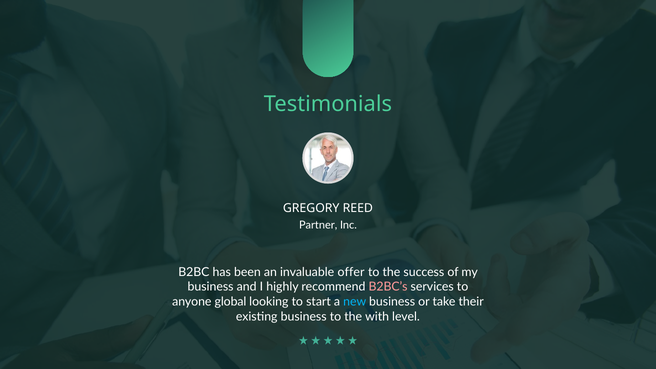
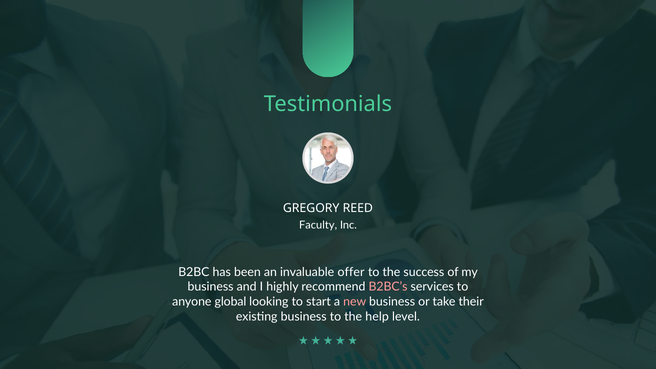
Partner: Partner -> Faculty
new colour: light blue -> pink
with: with -> help
